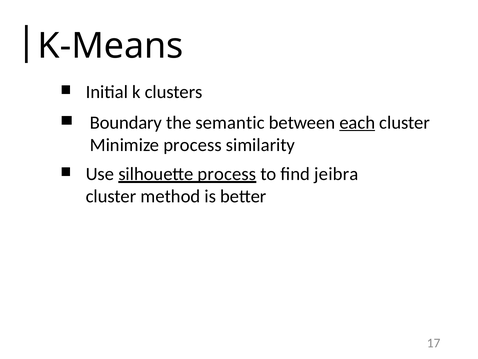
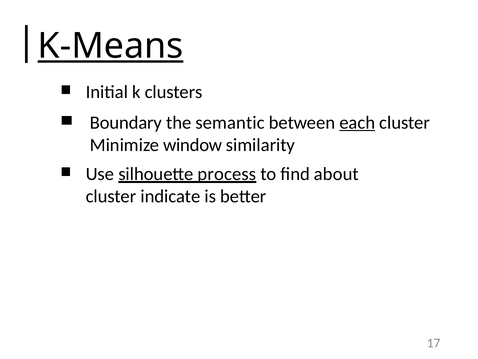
K-Means underline: none -> present
Minimize process: process -> window
jeibra: jeibra -> about
method: method -> indicate
